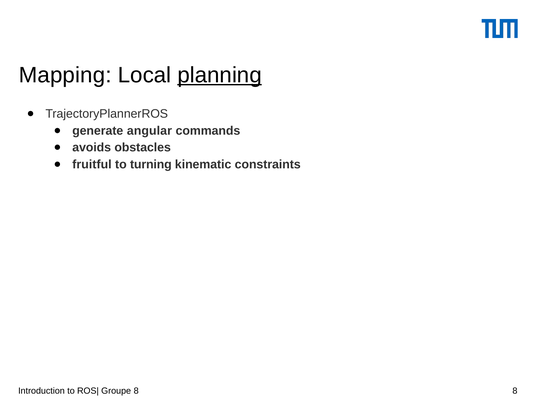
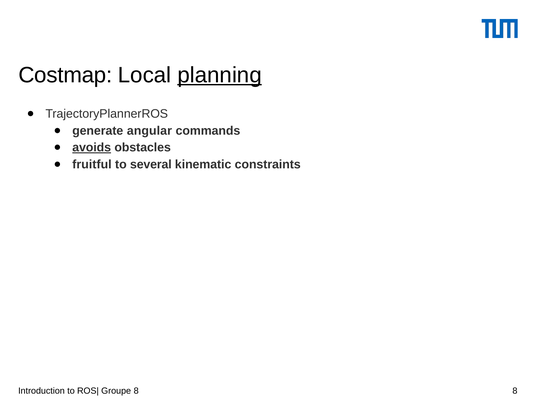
Mapping: Mapping -> Costmap
avoids underline: none -> present
turning: turning -> several
